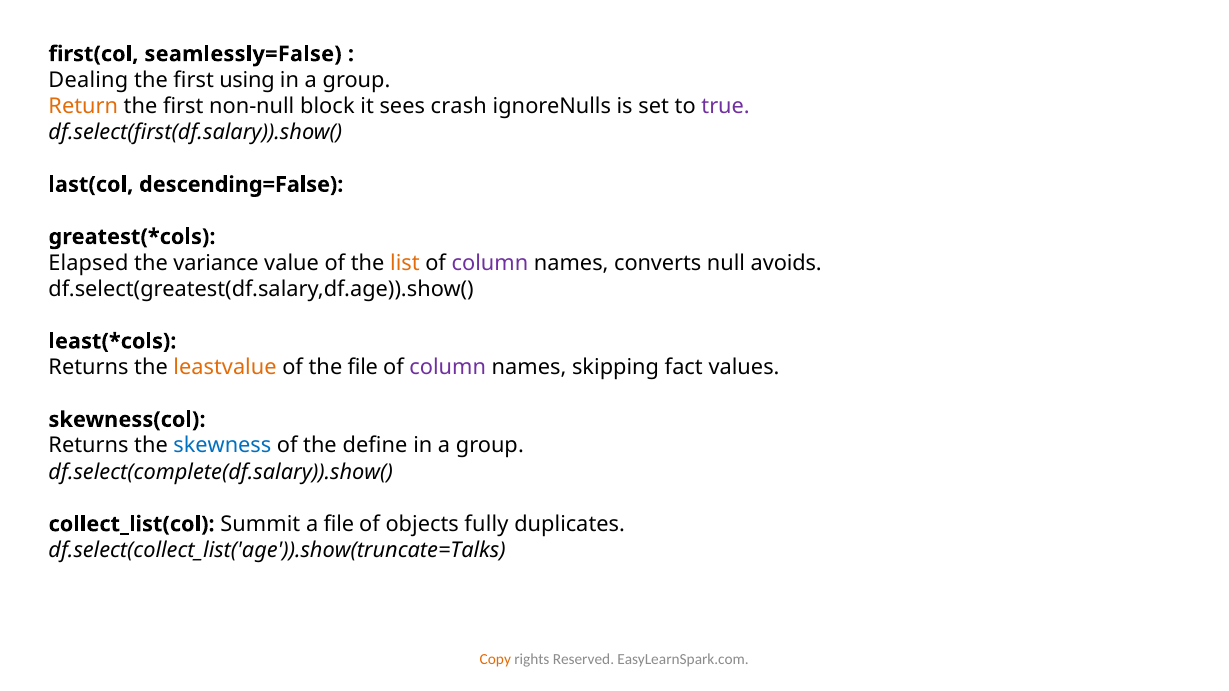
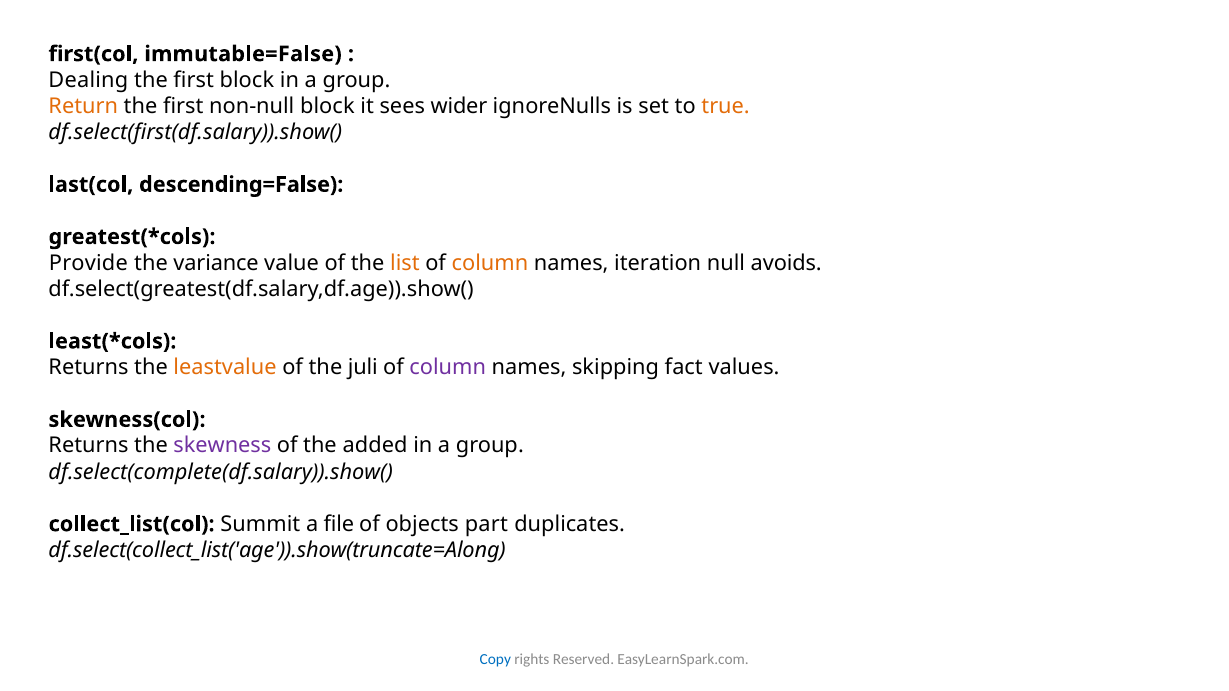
seamlessly=False: seamlessly=False -> immutable=False
first using: using -> block
crash: crash -> wider
true colour: purple -> orange
Elapsed: Elapsed -> Provide
column at (490, 263) colour: purple -> orange
converts: converts -> iteration
the file: file -> juli
skewness colour: blue -> purple
define: define -> added
fully: fully -> part
df.select(collect_list('age')).show(truncate=Talks: df.select(collect_list('age')).show(truncate=Talks -> df.select(collect_list('age')).show(truncate=Along
Copy colour: orange -> blue
